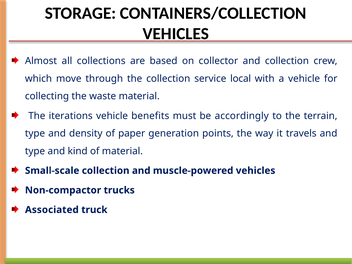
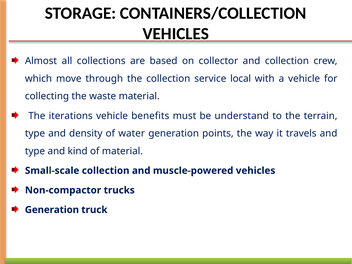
accordingly: accordingly -> understand
paper: paper -> water
Associated at (52, 210): Associated -> Generation
